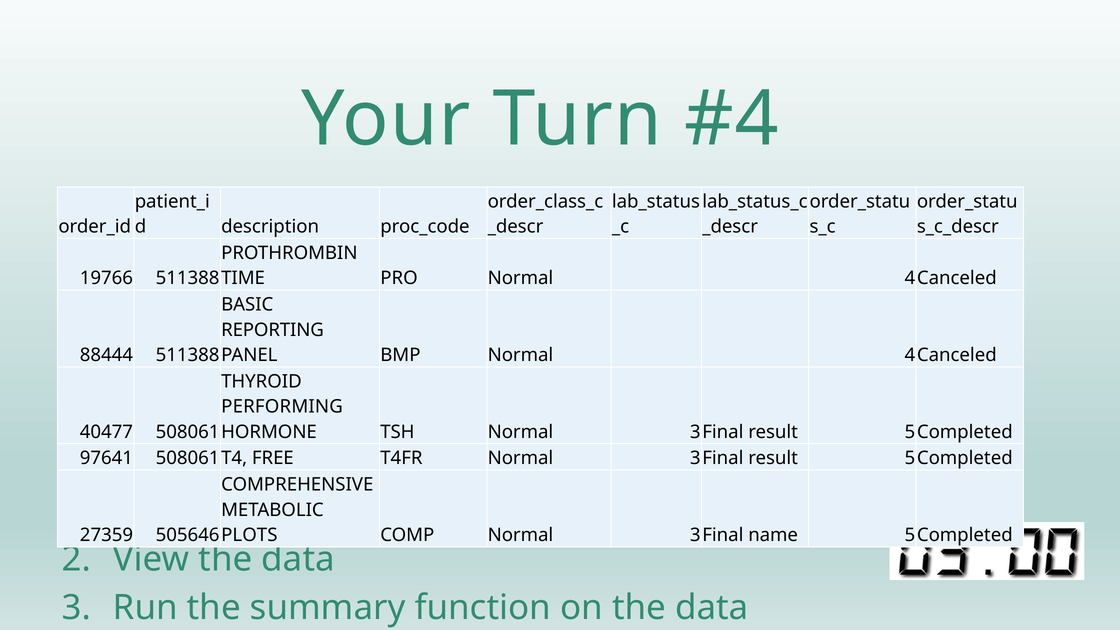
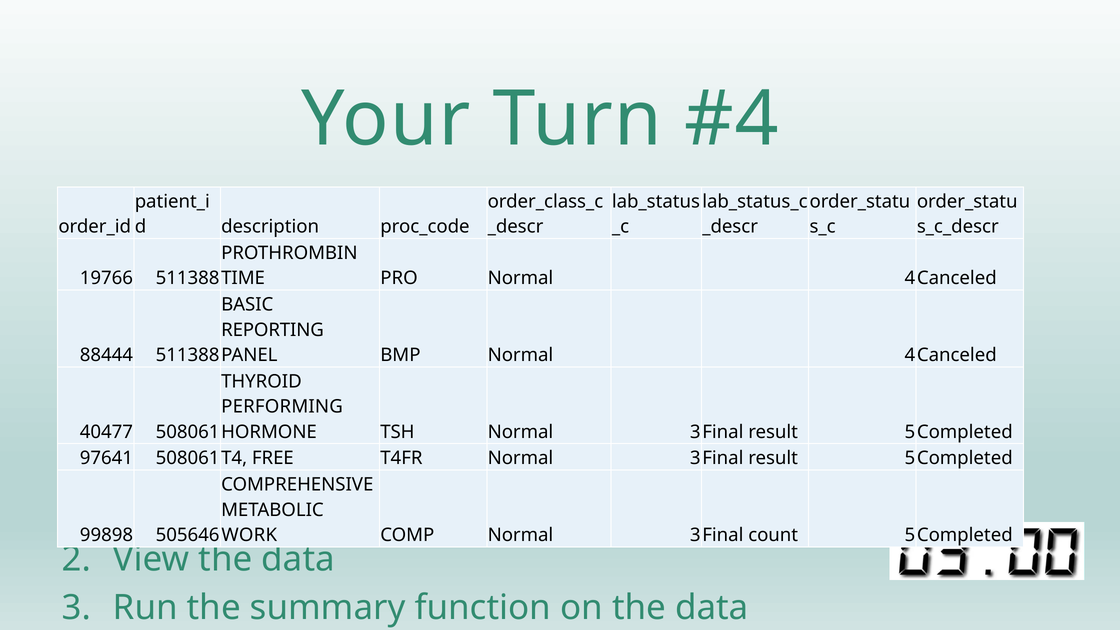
27359: 27359 -> 99898
PLOTS: PLOTS -> WORK
name: name -> count
